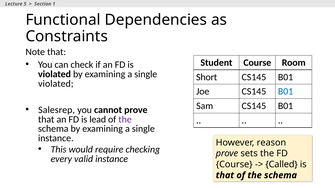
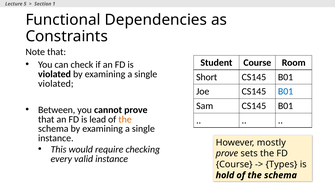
Salesrep: Salesrep -> Between
the at (125, 120) colour: purple -> orange
reason: reason -> mostly
Called: Called -> Types
that at (225, 176): that -> hold
